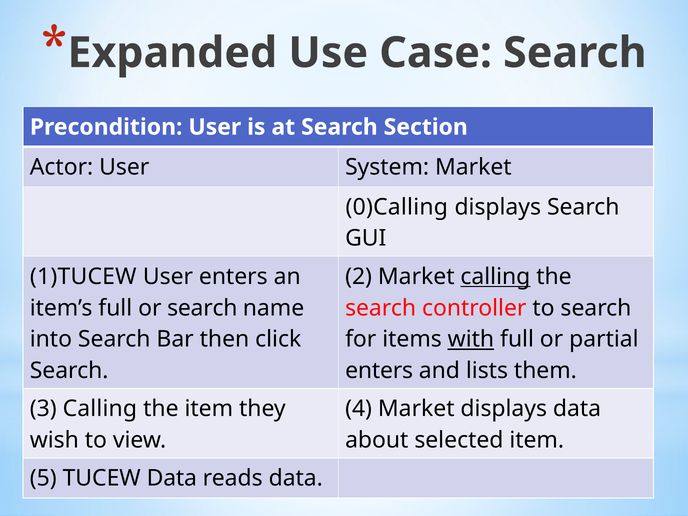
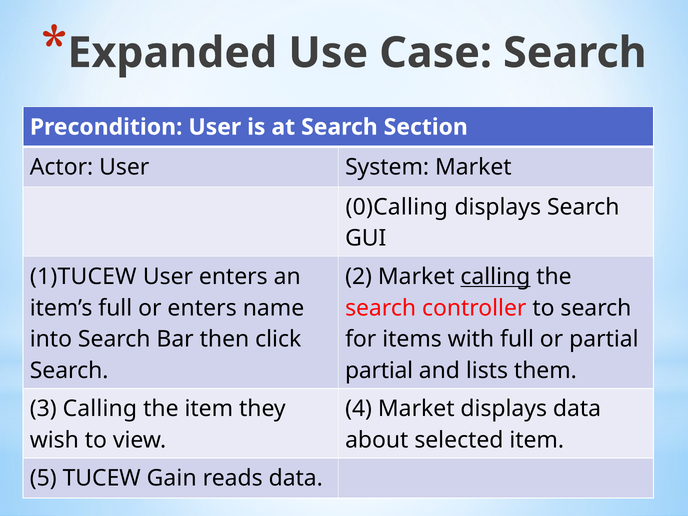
or search: search -> enters
with underline: present -> none
enters at (379, 371): enters -> partial
TUCEW Data: Data -> Gain
